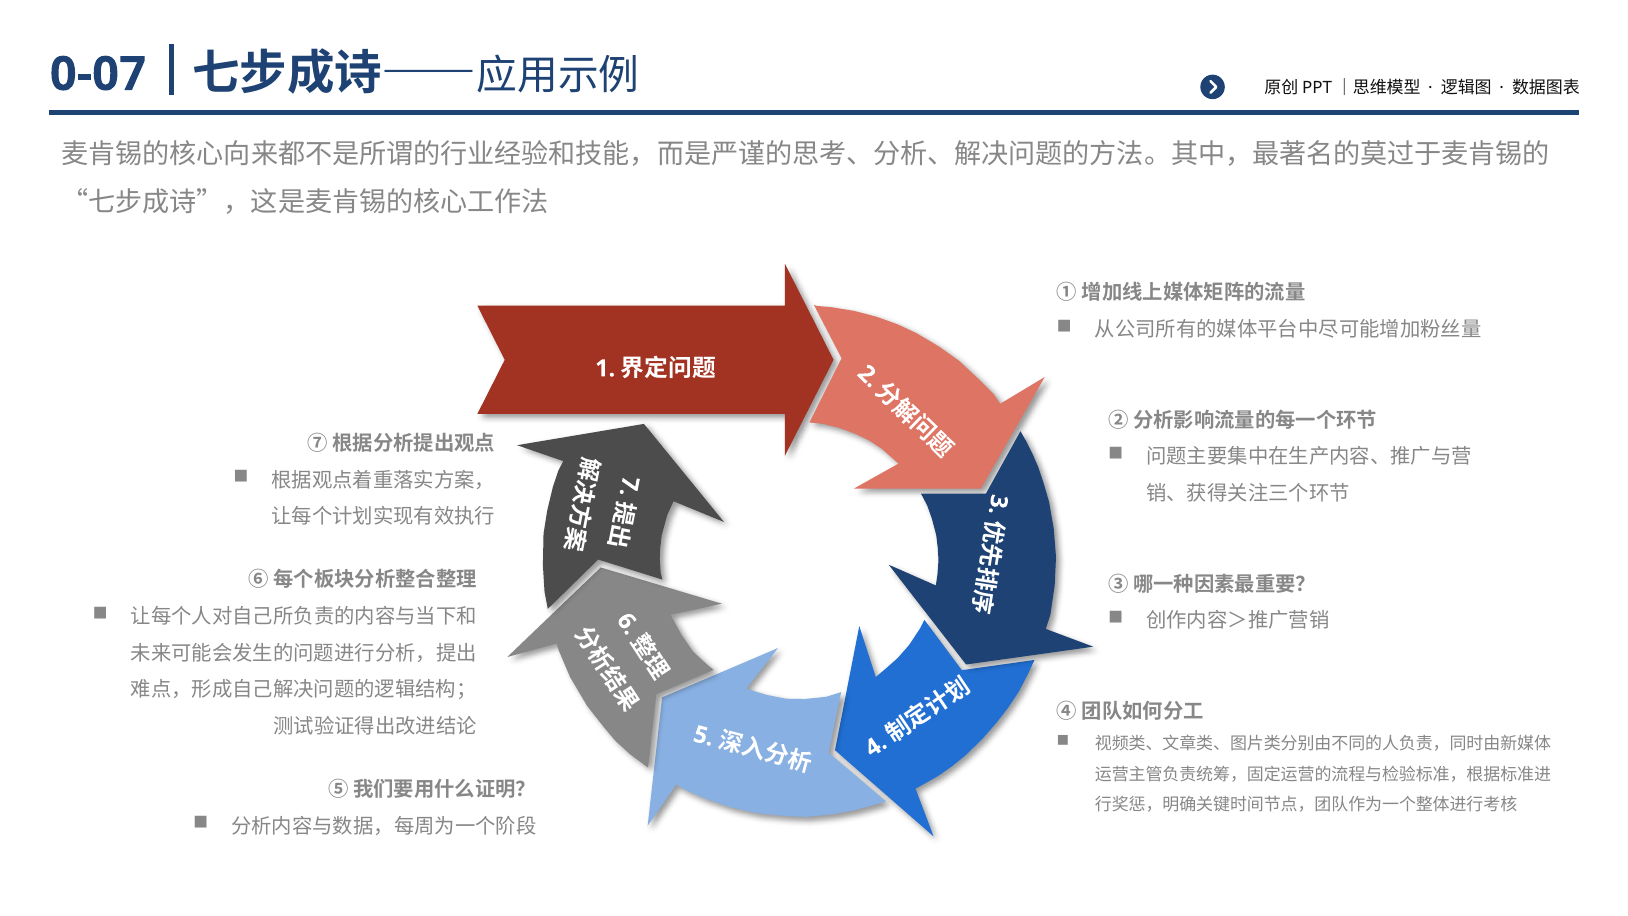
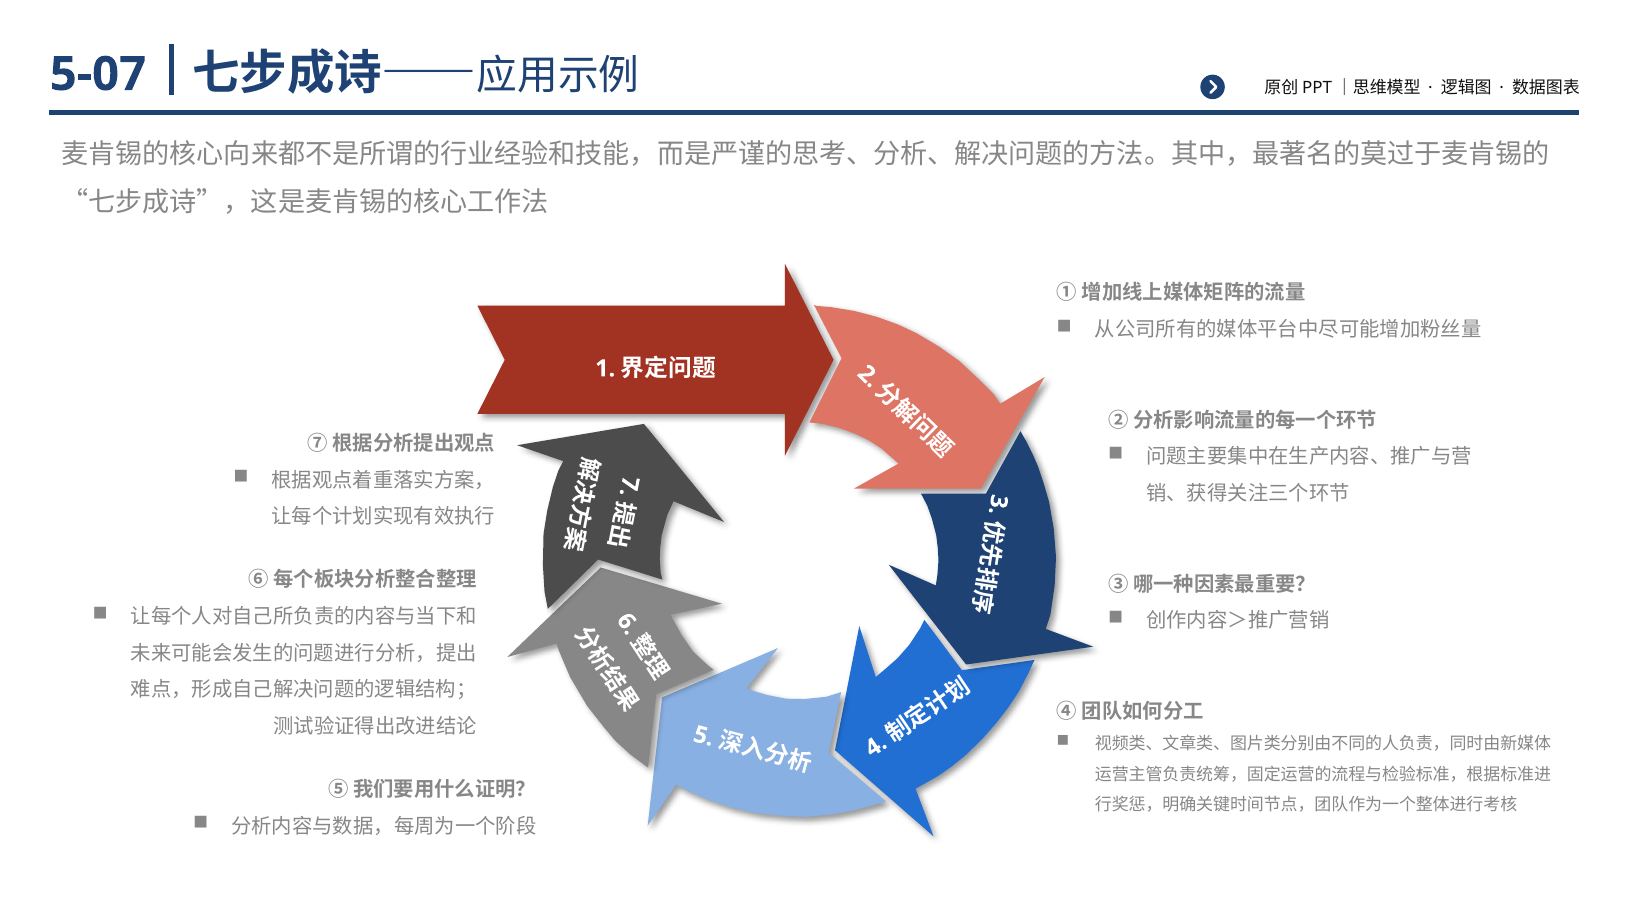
0-07: 0-07 -> 5-07
